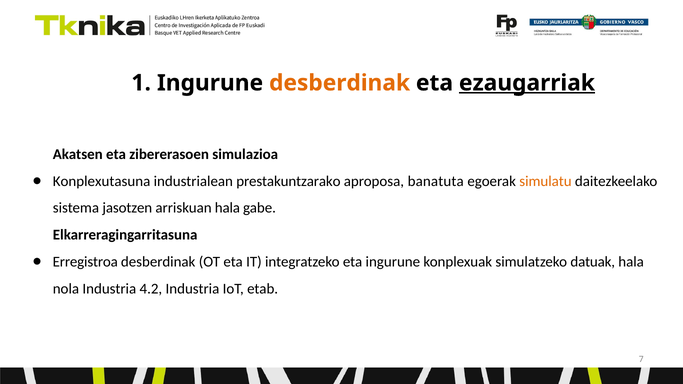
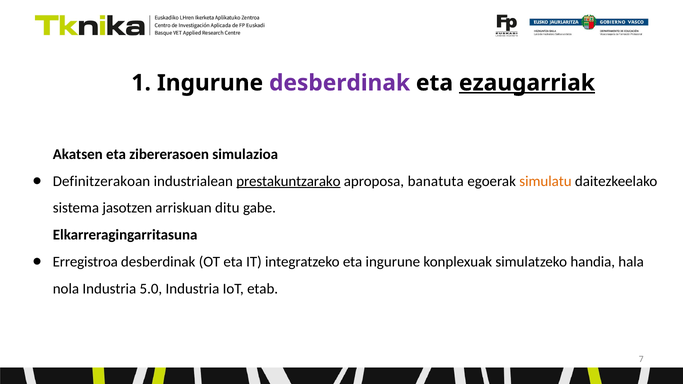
desberdinak at (340, 83) colour: orange -> purple
Konplexutasuna: Konplexutasuna -> Definitzerakoan
prestakuntzarako underline: none -> present
arriskuan hala: hala -> ditu
datuak: datuak -> handia
4.2: 4.2 -> 5.0
